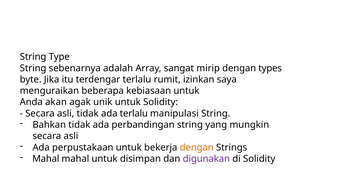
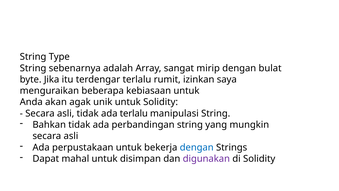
types: types -> bulat
dengan at (197, 147) colour: orange -> blue
Mahal at (46, 158): Mahal -> Dapat
